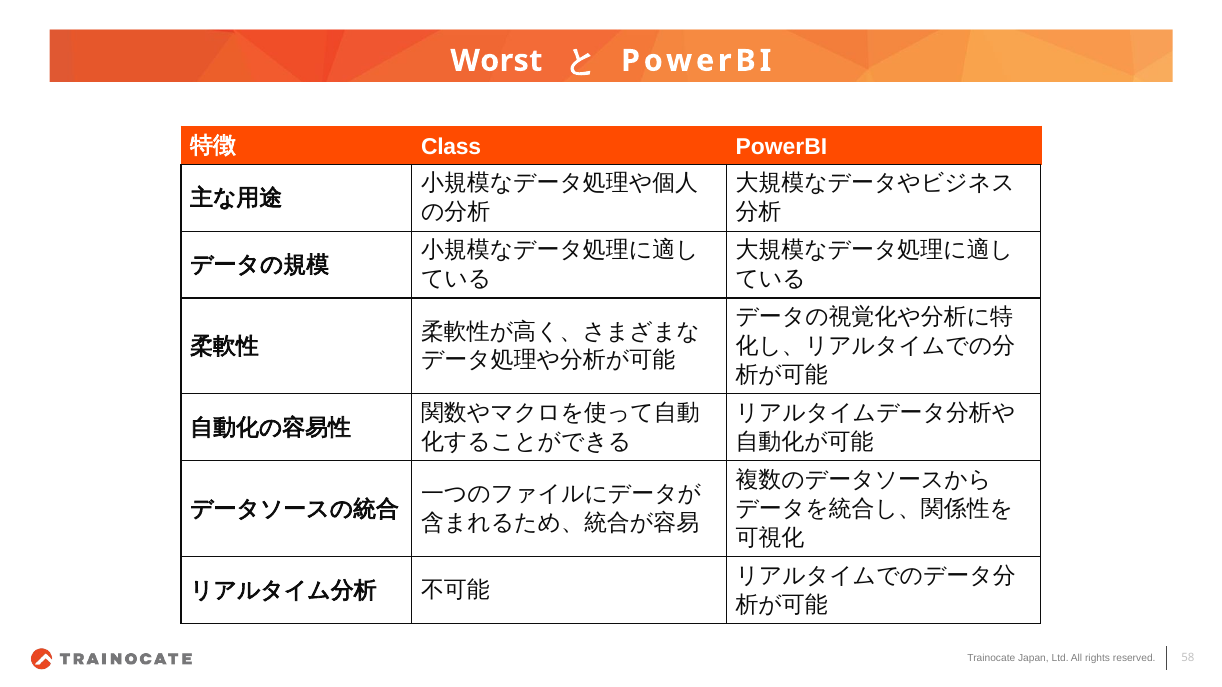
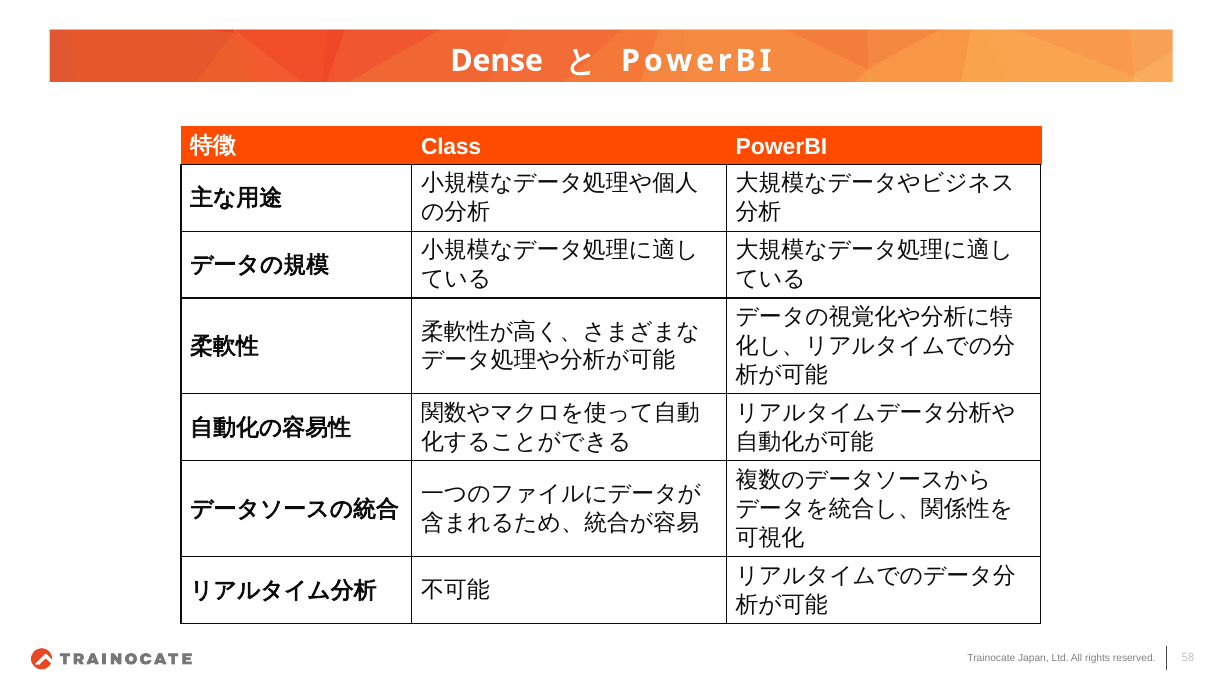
Worst: Worst -> Dense
